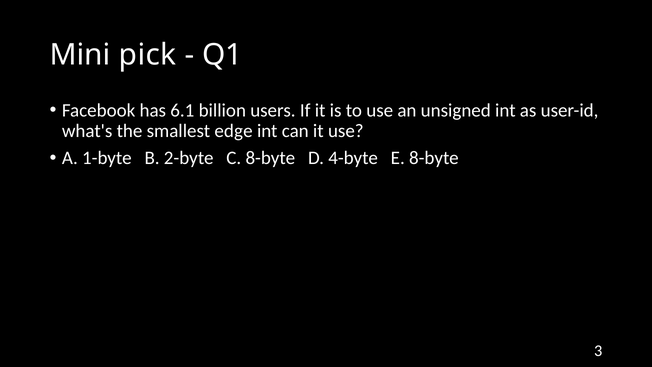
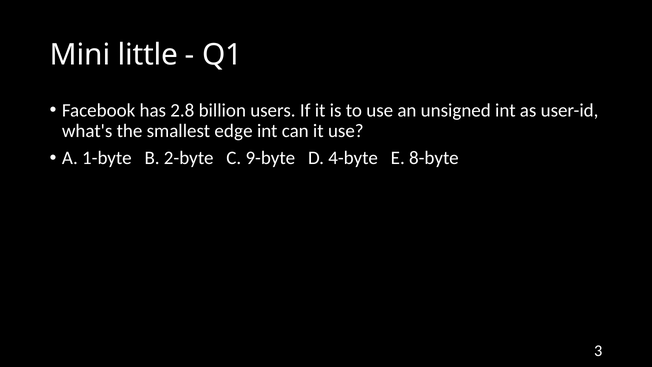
pick: pick -> little
6.1: 6.1 -> 2.8
C 8-byte: 8-byte -> 9-byte
